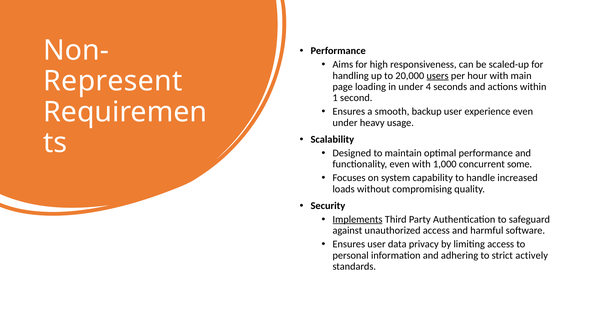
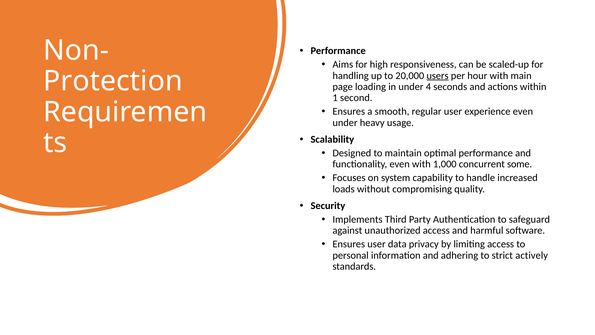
Represent: Represent -> Protection
backup: backup -> regular
Implements underline: present -> none
